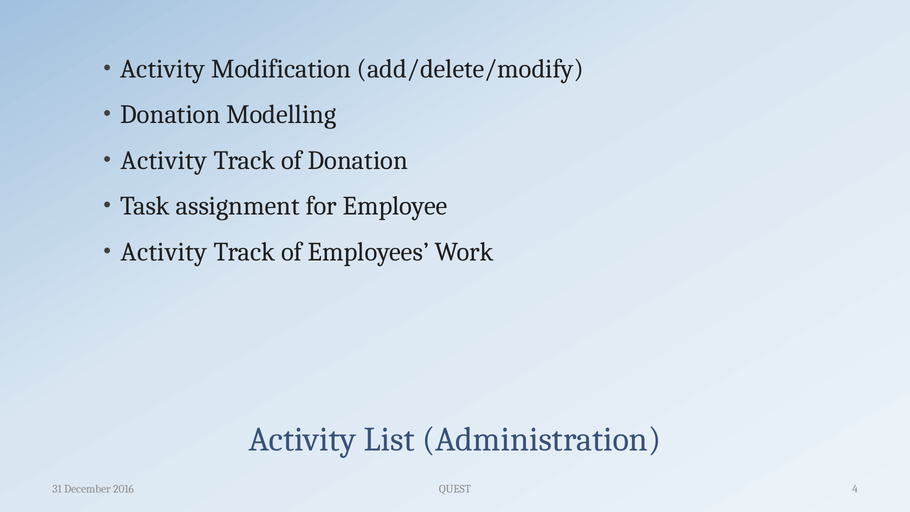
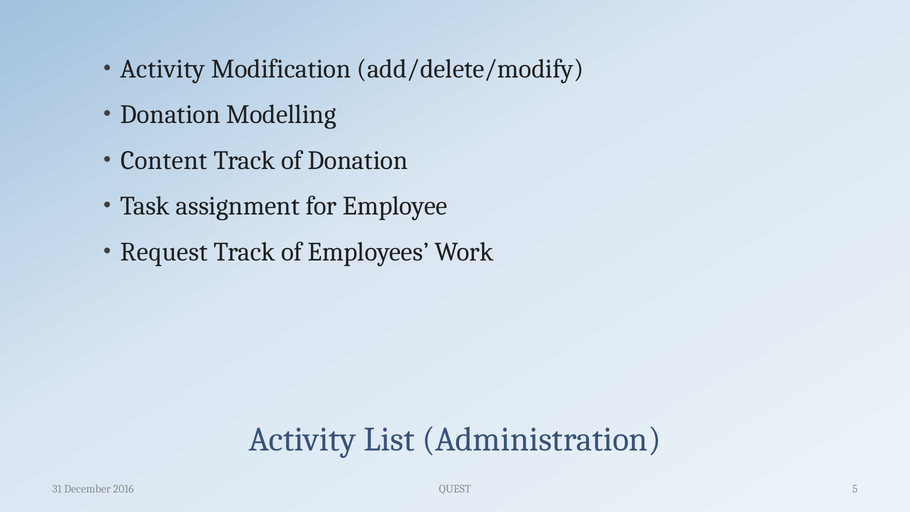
Activity at (164, 160): Activity -> Content
Activity at (164, 252): Activity -> Request
4: 4 -> 5
